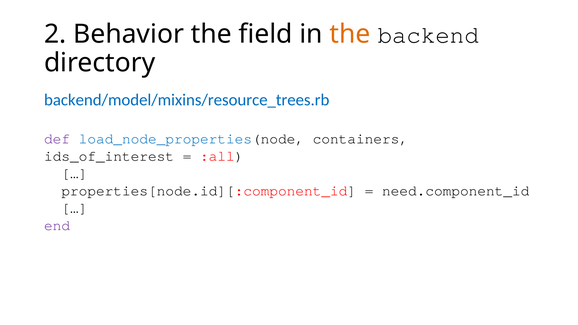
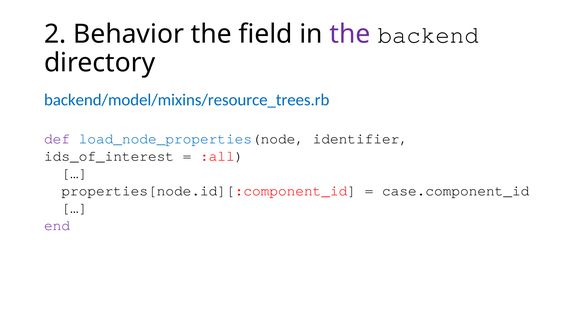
the at (350, 34) colour: orange -> purple
containers: containers -> identifier
need.component_id: need.component_id -> case.component_id
